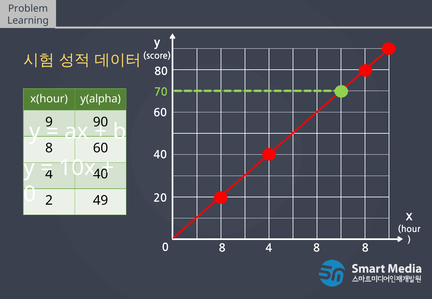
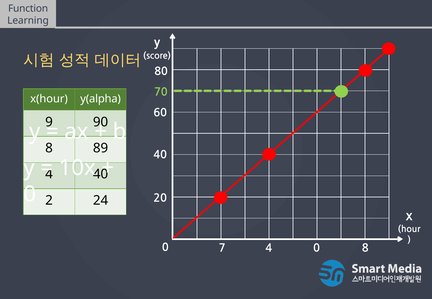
Problem: Problem -> Function
8 60: 60 -> 89
49: 49 -> 24
0 8: 8 -> 7
4 8: 8 -> 0
